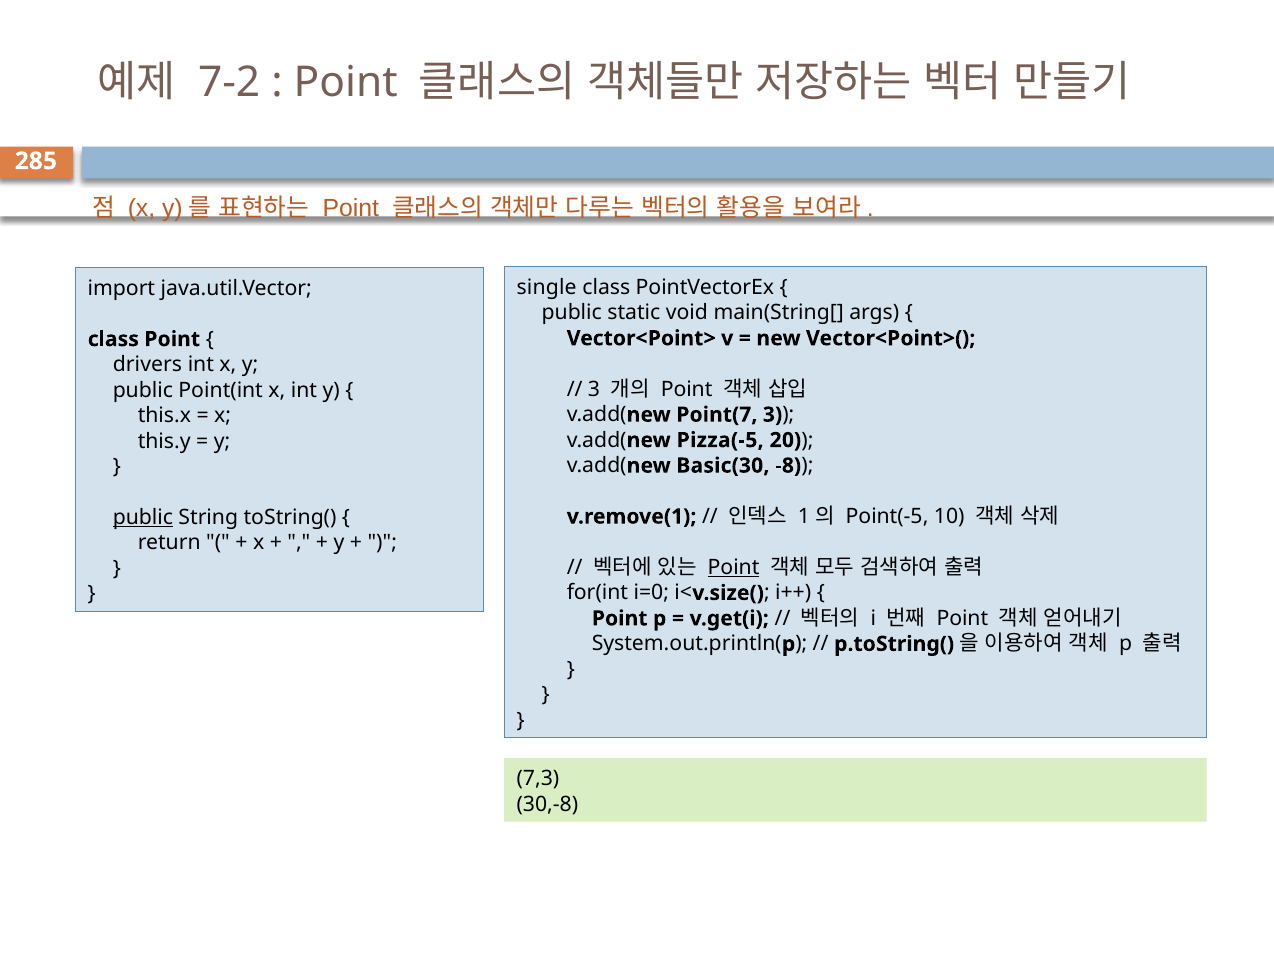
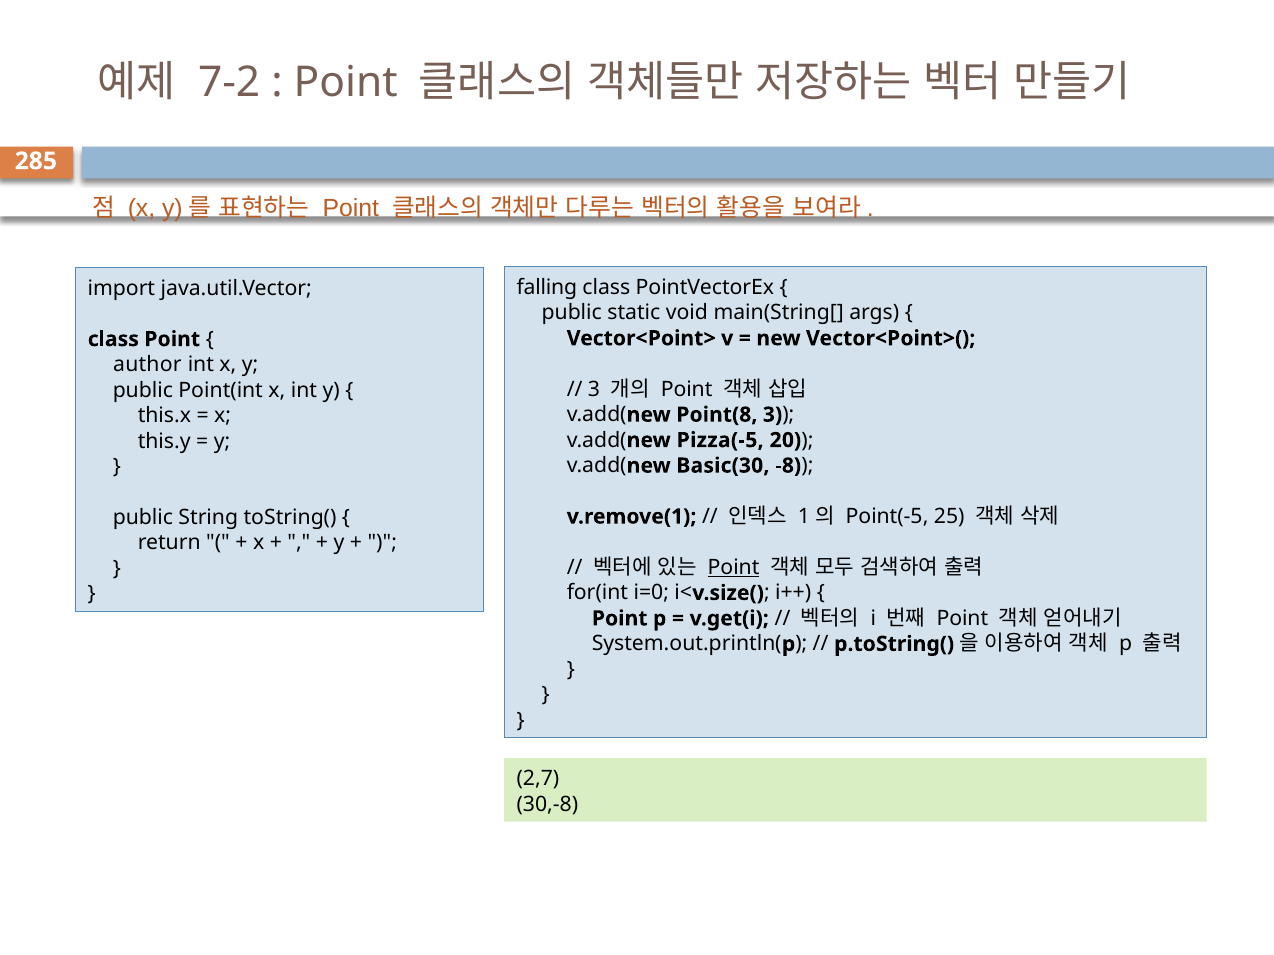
single: single -> falling
drivers: drivers -> author
Point(7: Point(7 -> Point(8
public at (143, 518) underline: present -> none
10: 10 -> 25
7,3: 7,3 -> 2,7
